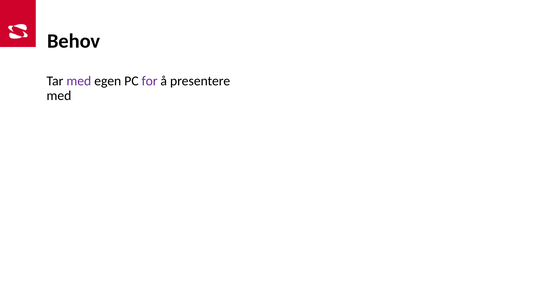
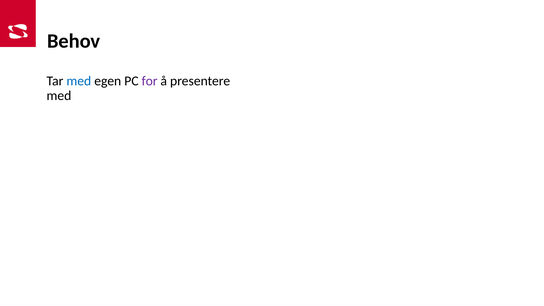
med at (79, 81) colour: purple -> blue
